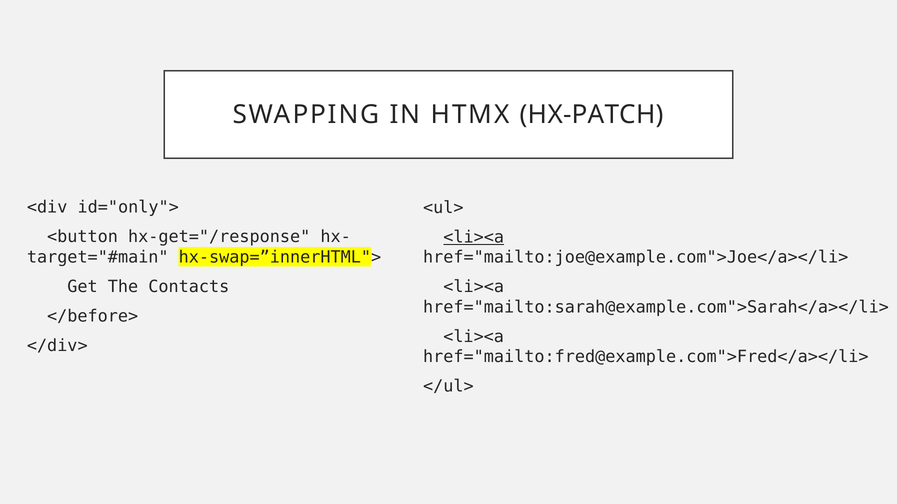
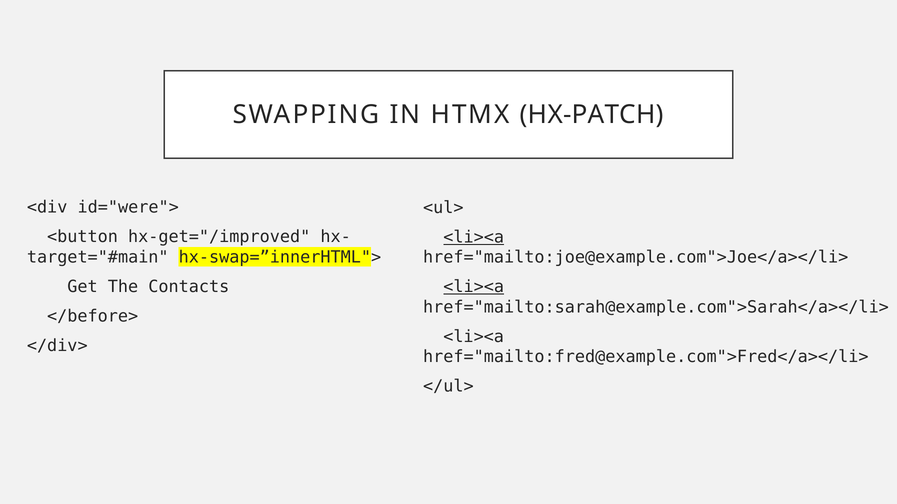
id="only">: id="only"> -> id="were">
hx-get="/response: hx-get="/response -> hx-get="/improved
<li><a at (474, 287) underline: none -> present
